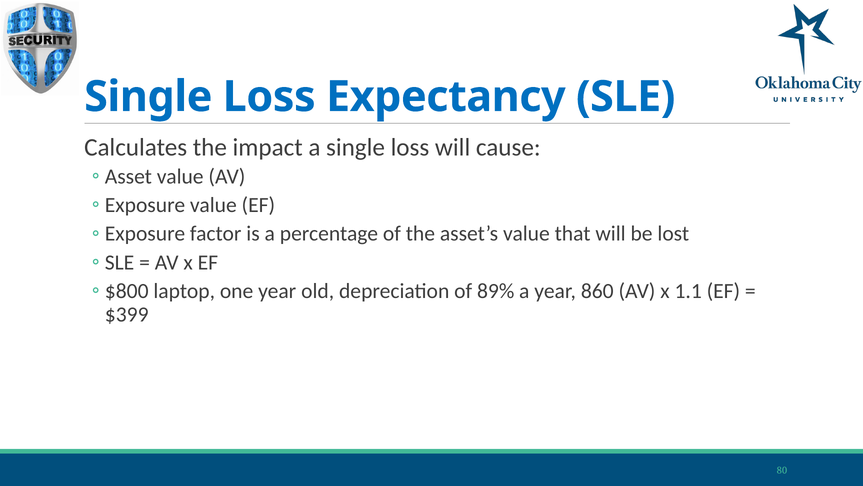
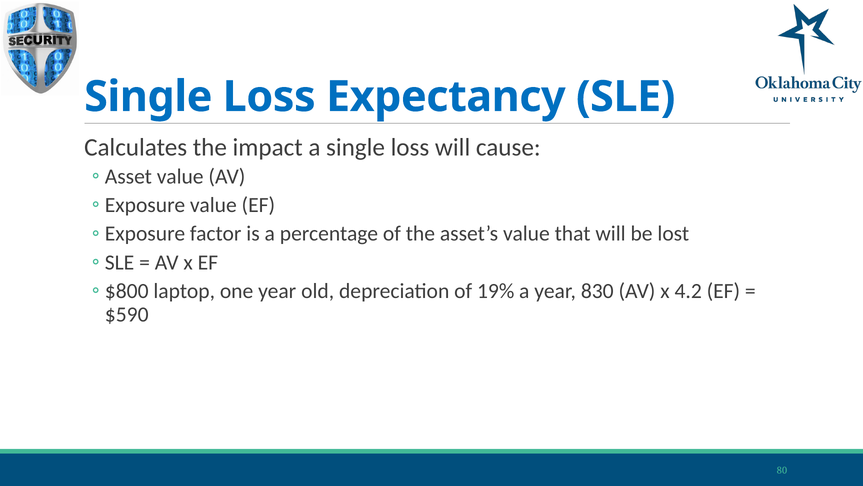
89%: 89% -> 19%
860: 860 -> 830
1.1: 1.1 -> 4.2
$399: $399 -> $590
